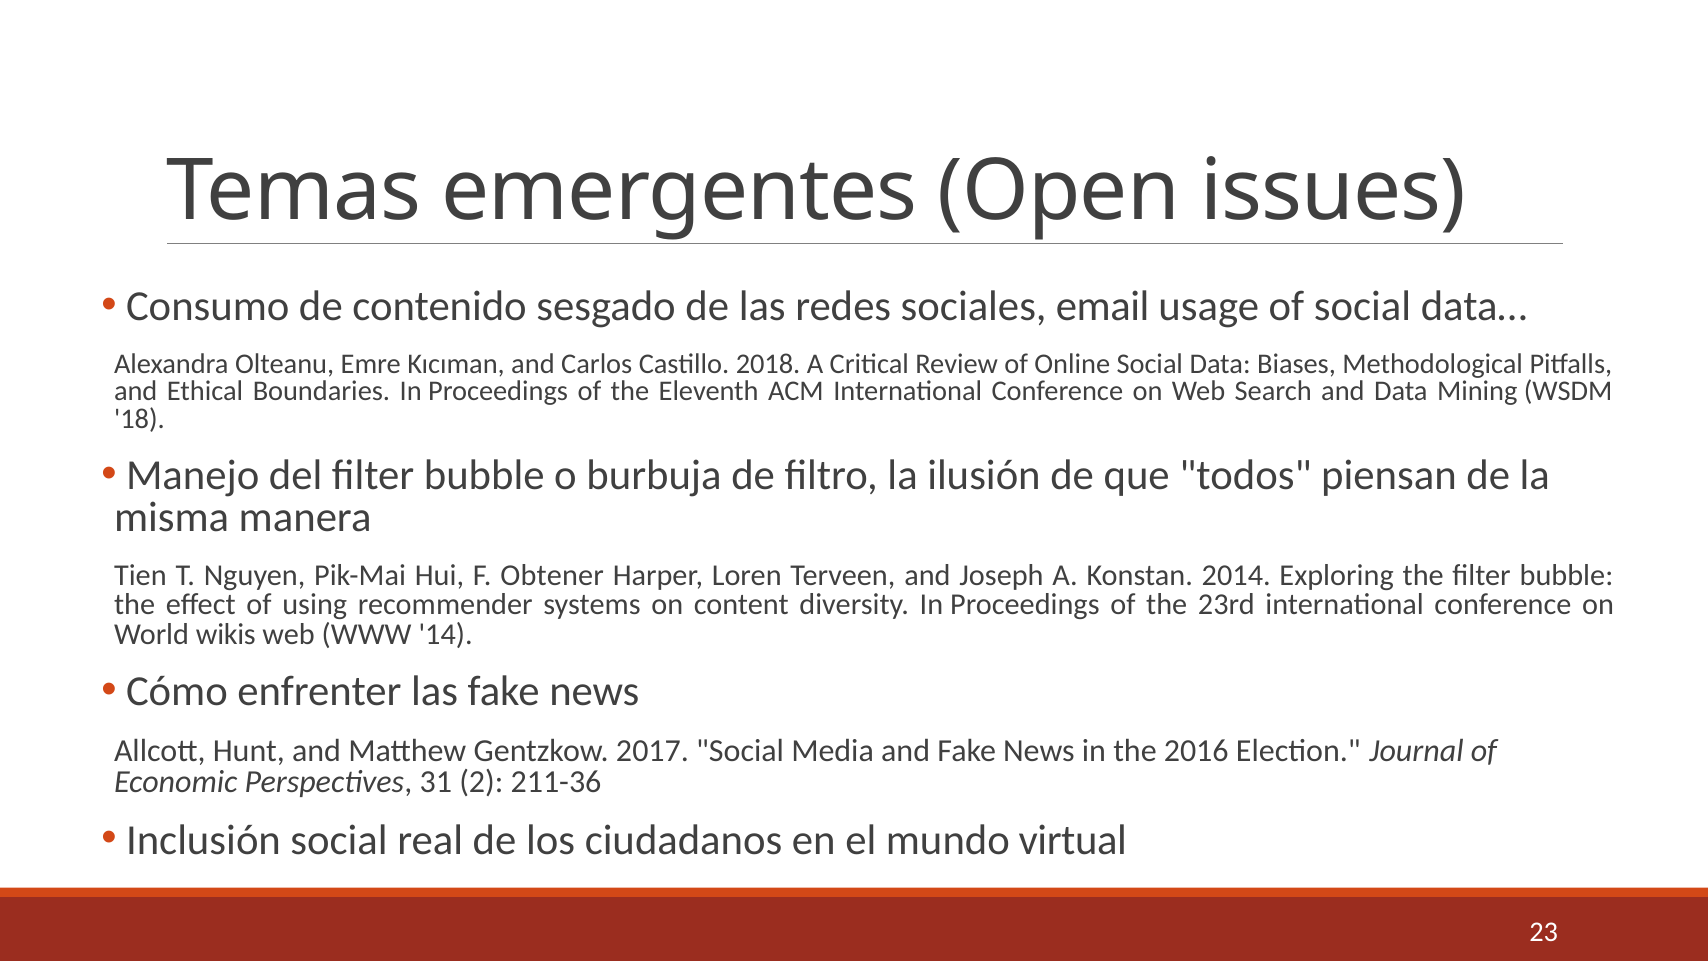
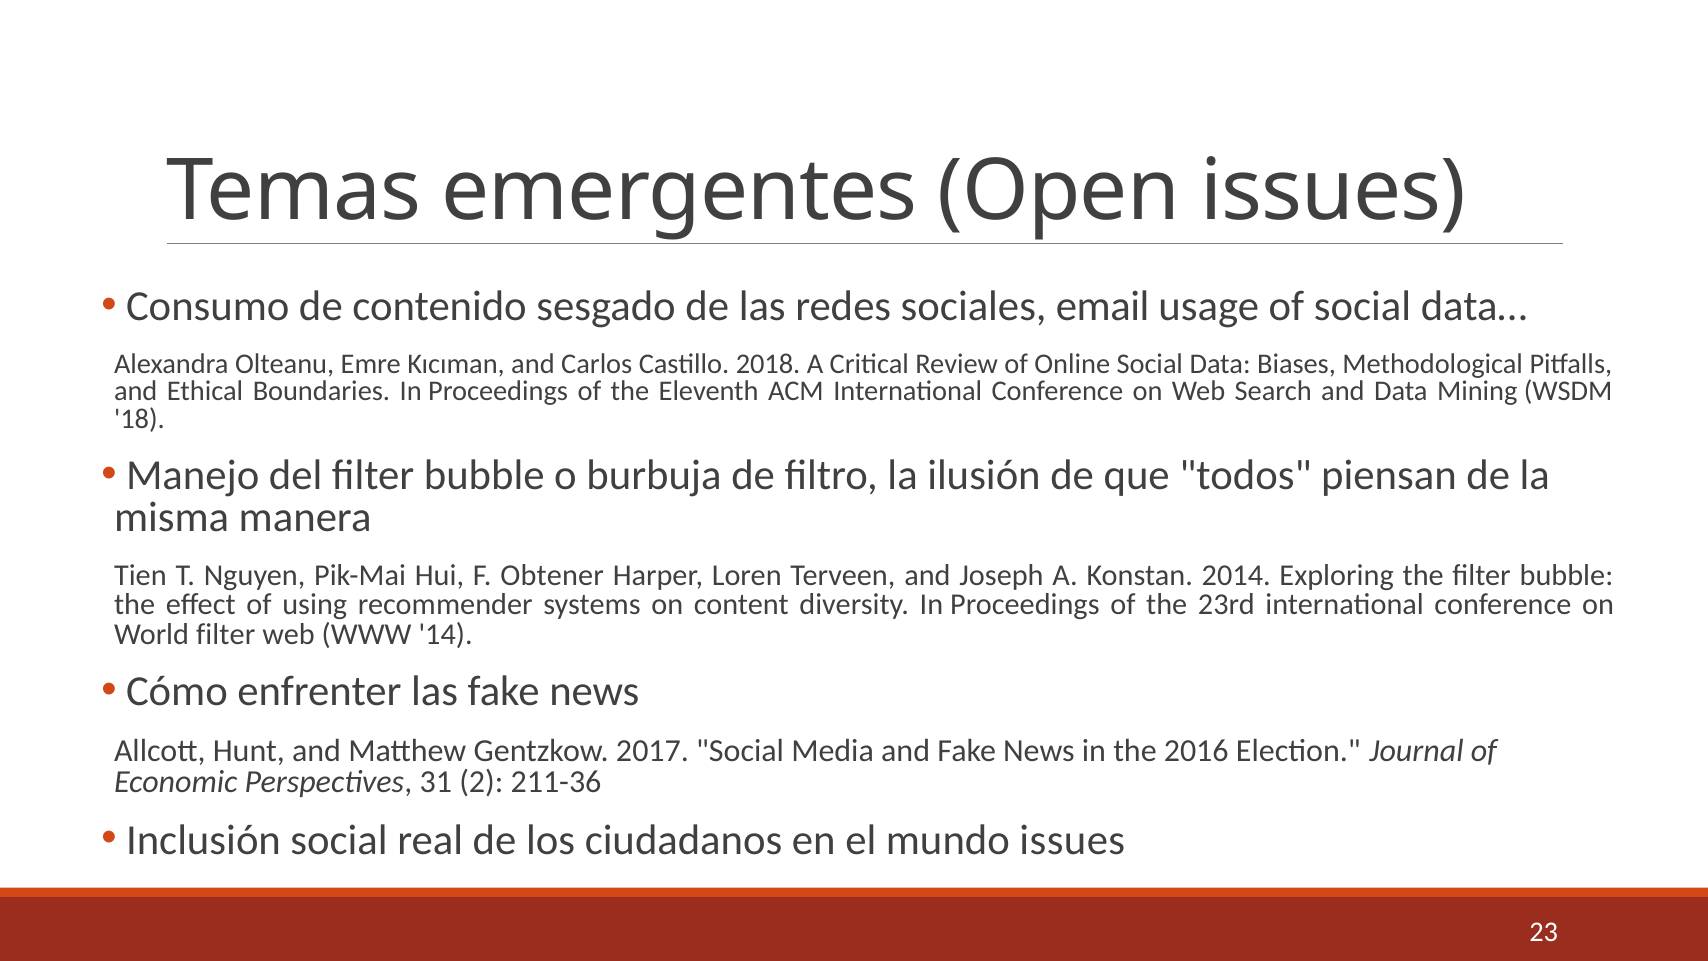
World wikis: wikis -> filter
mundo virtual: virtual -> issues
